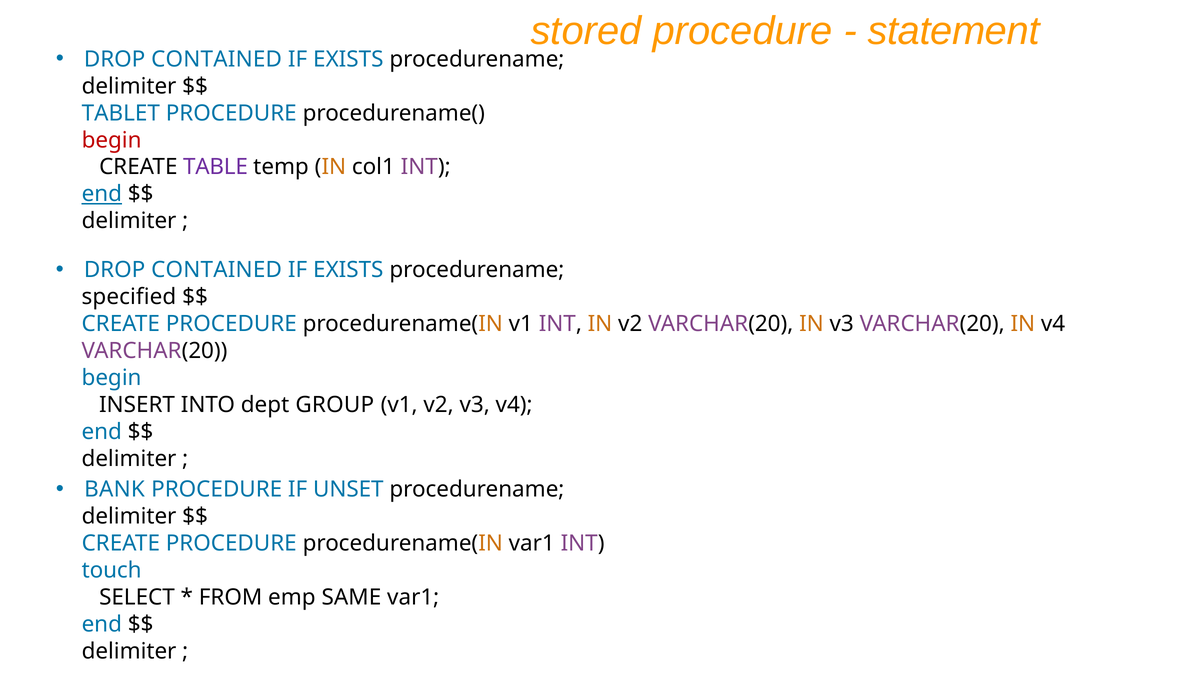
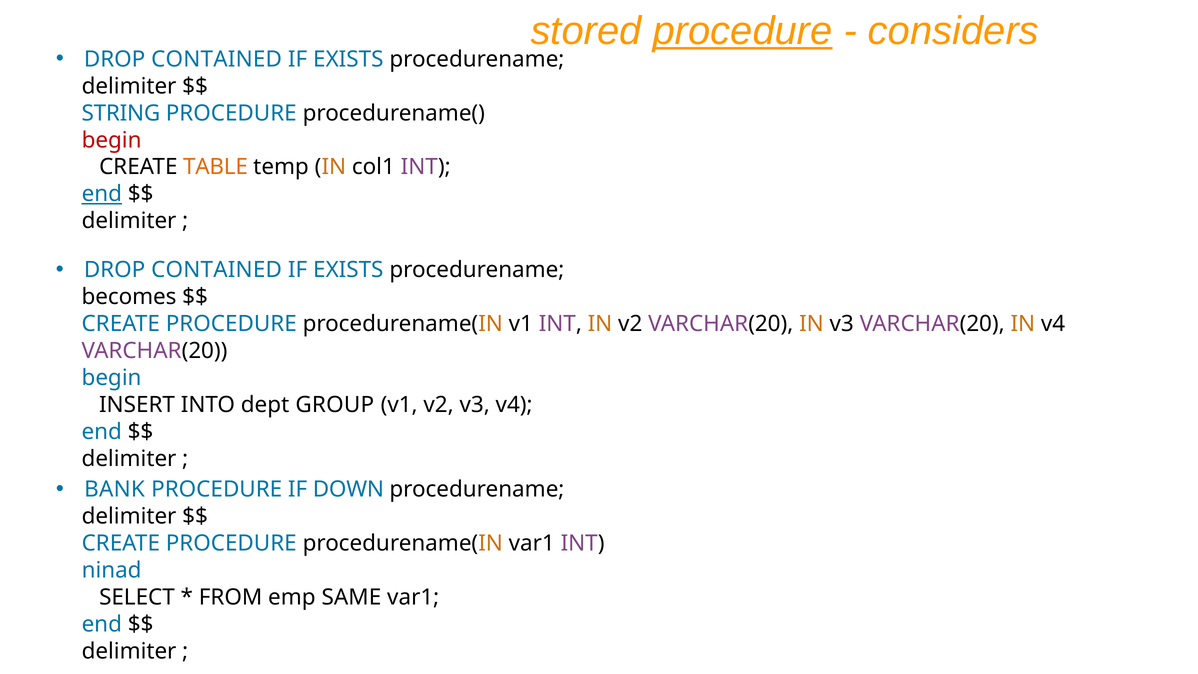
procedure at (743, 31) underline: none -> present
statement: statement -> considers
TABLET: TABLET -> STRING
TABLE colour: purple -> orange
specified: specified -> becomes
UNSET: UNSET -> DOWN
touch: touch -> ninad
